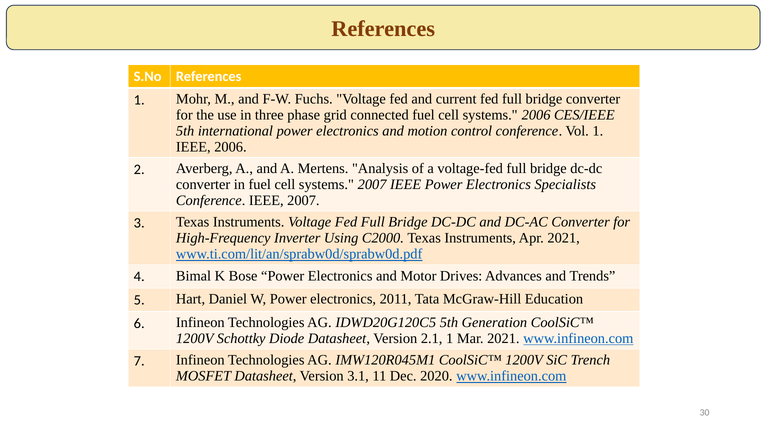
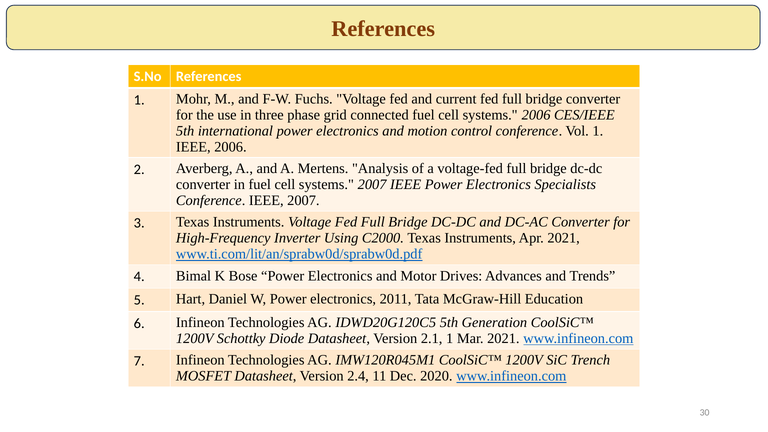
3.1: 3.1 -> 2.4
